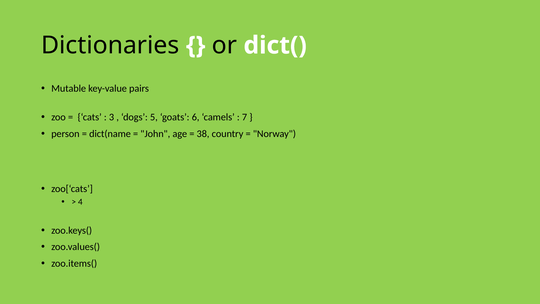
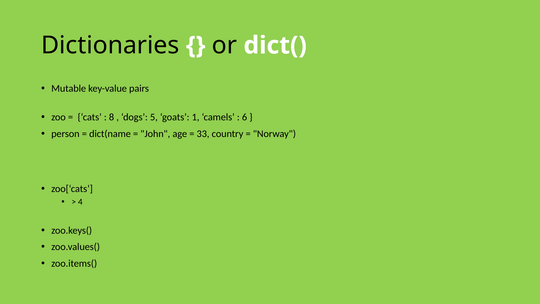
3: 3 -> 8
6: 6 -> 1
7: 7 -> 6
38: 38 -> 33
